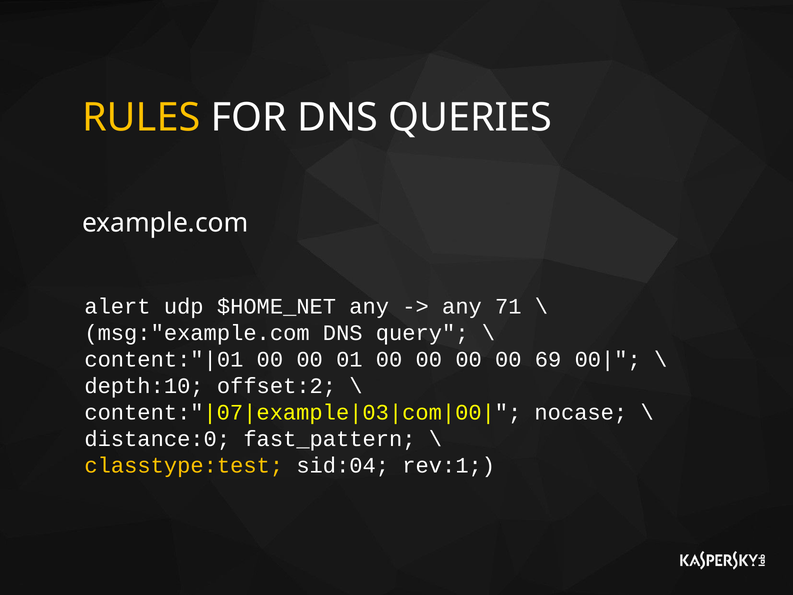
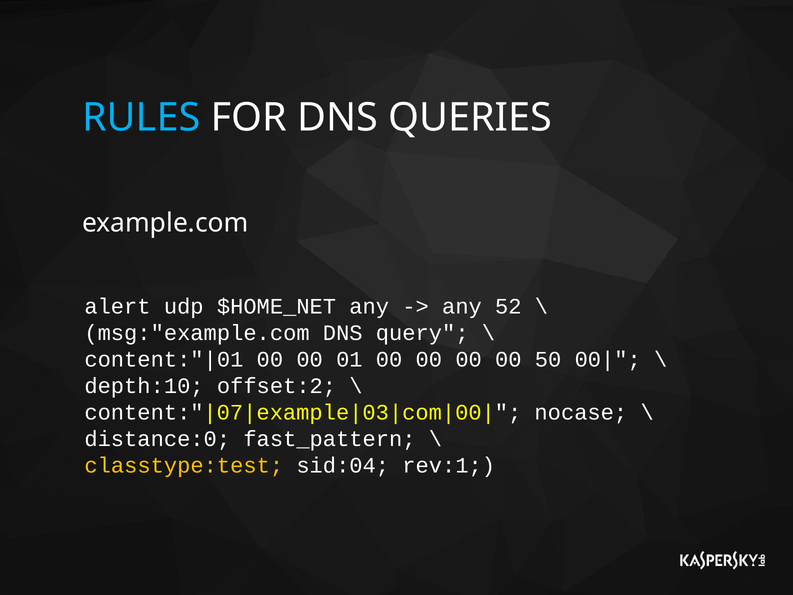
RULES colour: yellow -> light blue
71: 71 -> 52
69: 69 -> 50
